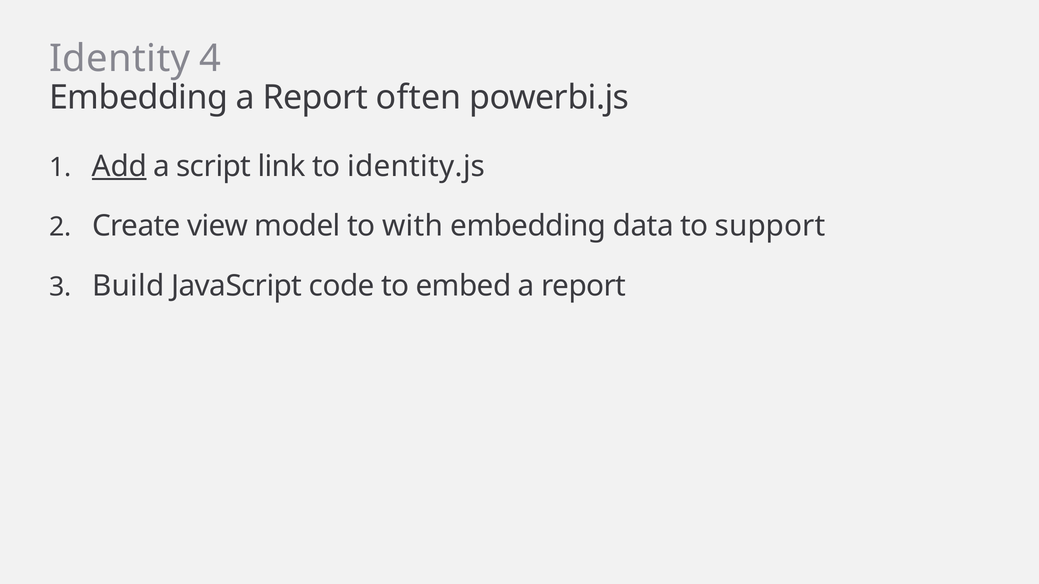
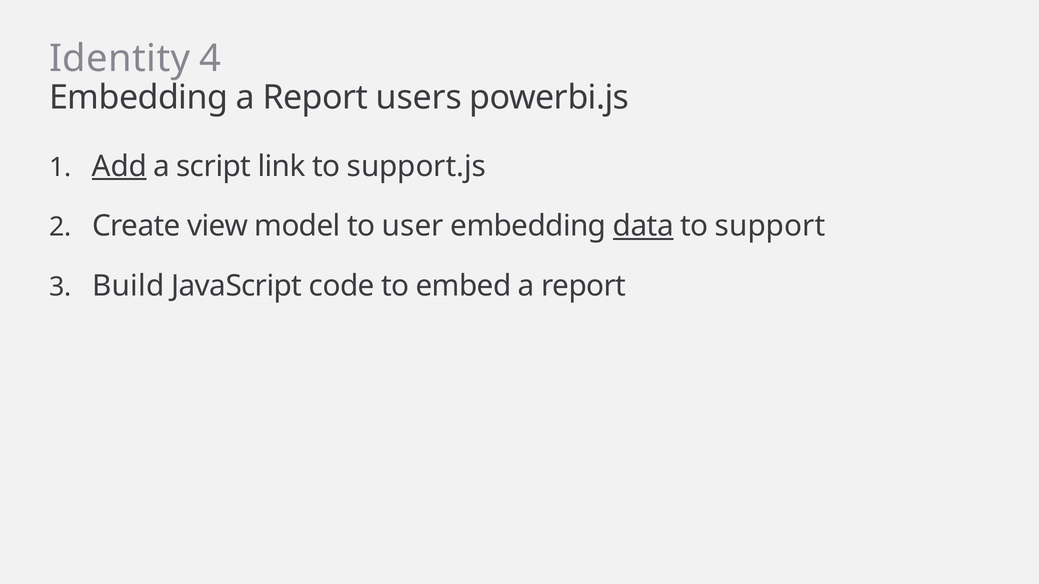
often: often -> users
identity.js: identity.js -> support.js
with: with -> user
data underline: none -> present
